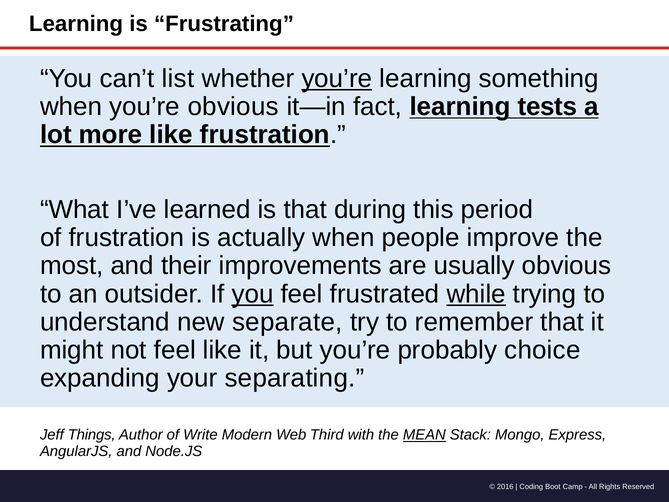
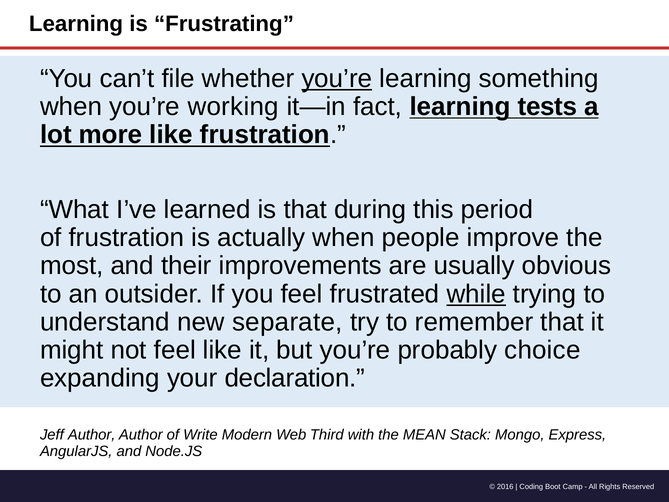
list: list -> file
you’re obvious: obvious -> working
you at (253, 294) underline: present -> none
separating: separating -> declaration
Jeff Things: Things -> Author
MEAN underline: present -> none
